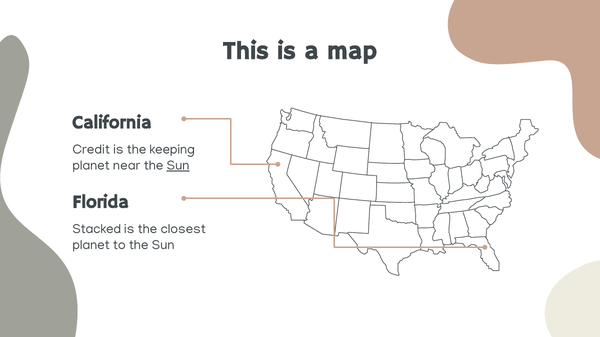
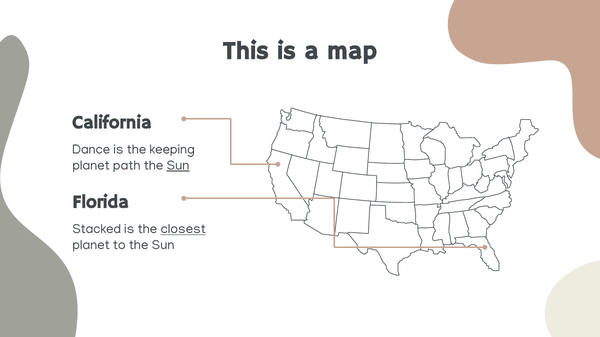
Credit: Credit -> Dance
near: near -> path
closest underline: none -> present
